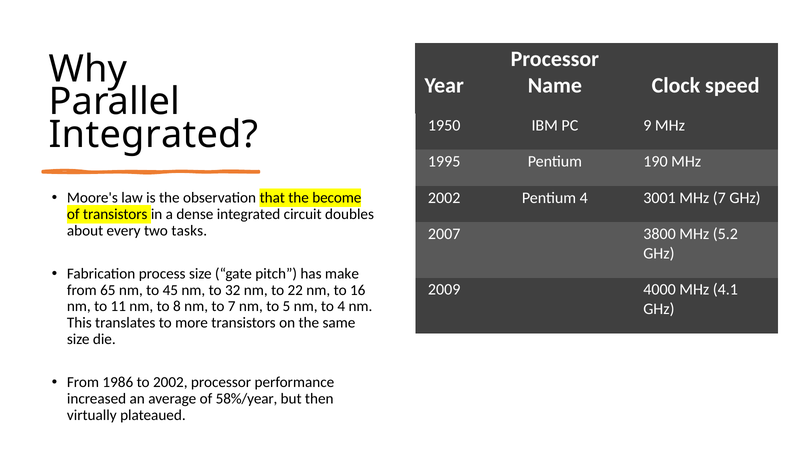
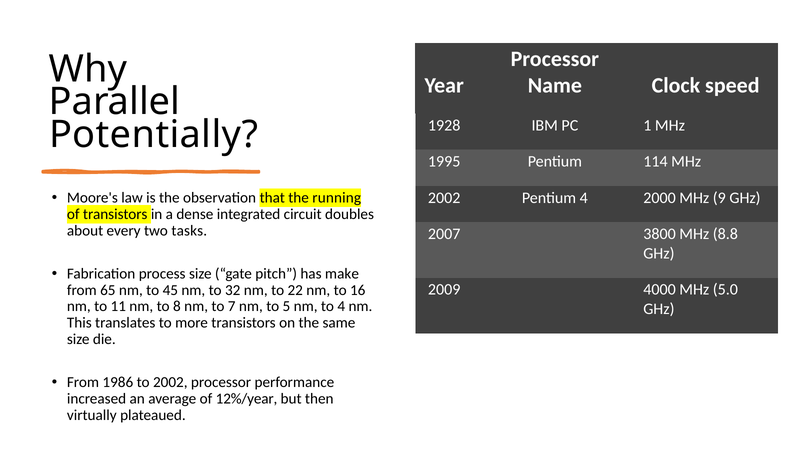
1950: 1950 -> 1928
9: 9 -> 1
Integrated at (154, 135): Integrated -> Potentially
190: 190 -> 114
become: become -> running
3001: 3001 -> 2000
MHz 7: 7 -> 9
5.2: 5.2 -> 8.8
4.1: 4.1 -> 5.0
58%/year: 58%/year -> 12%/year
